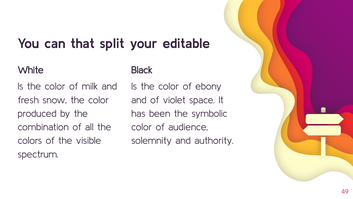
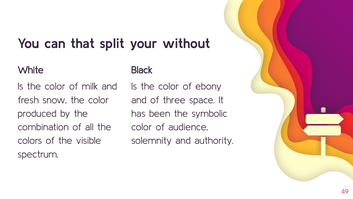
editable: editable -> without
violet: violet -> three
